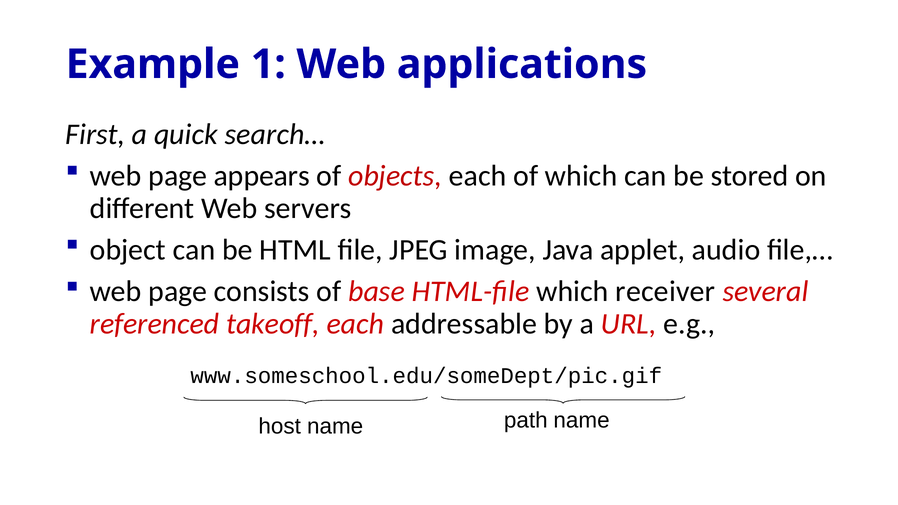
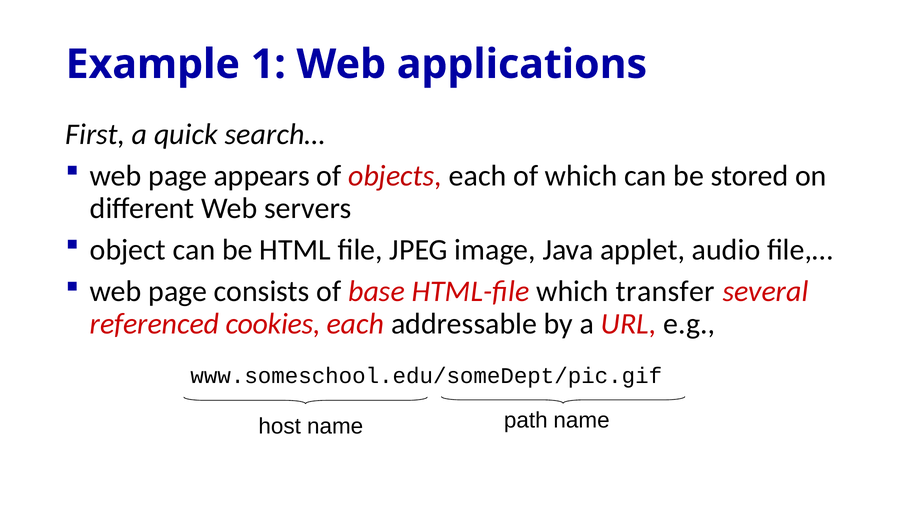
receiver: receiver -> transfer
takeoff: takeoff -> cookies
